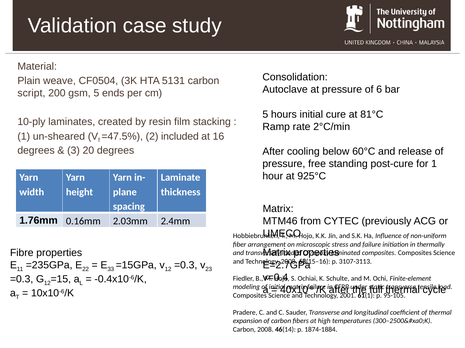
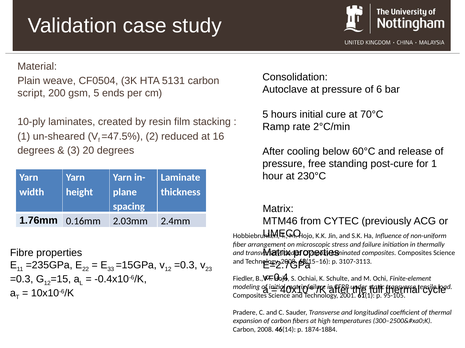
81°C: 81°C -> 70°C
included: included -> reduced
925°C: 925°C -> 230°C
